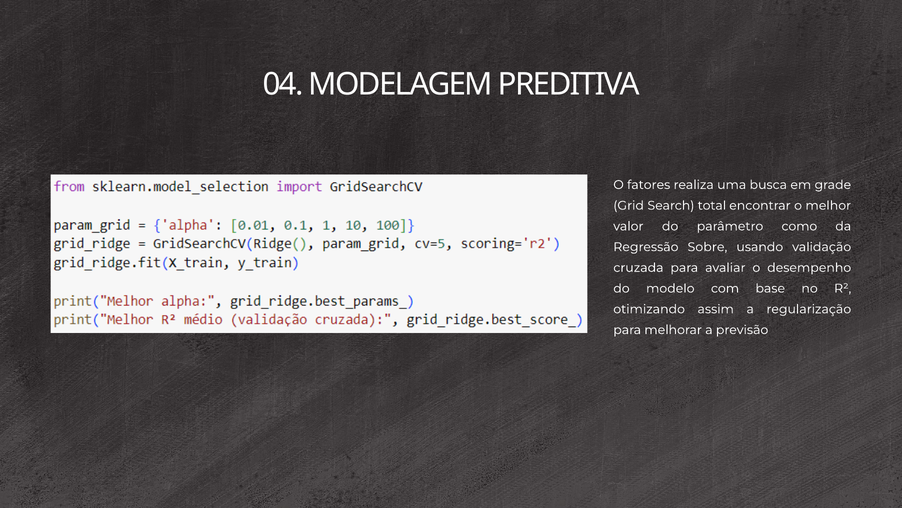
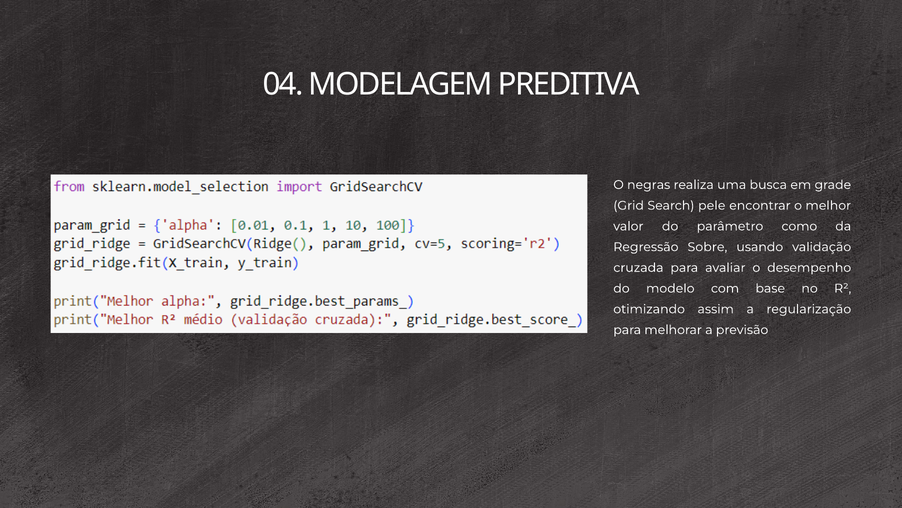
fatores: fatores -> negras
total: total -> pele
